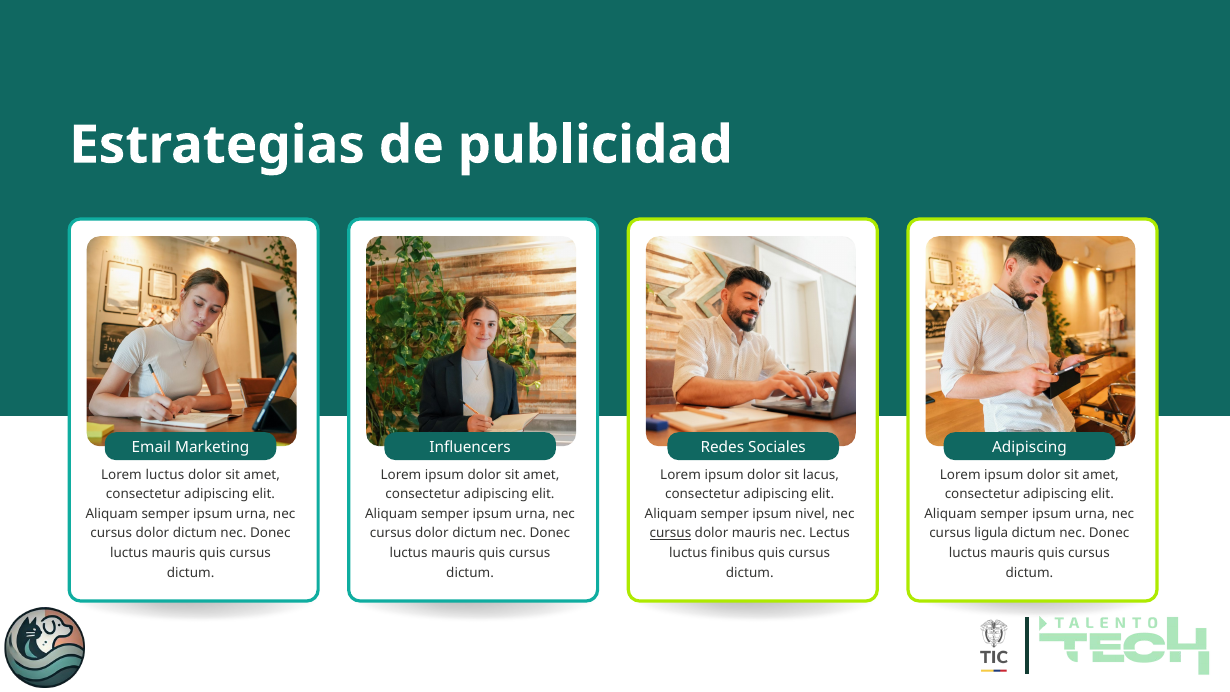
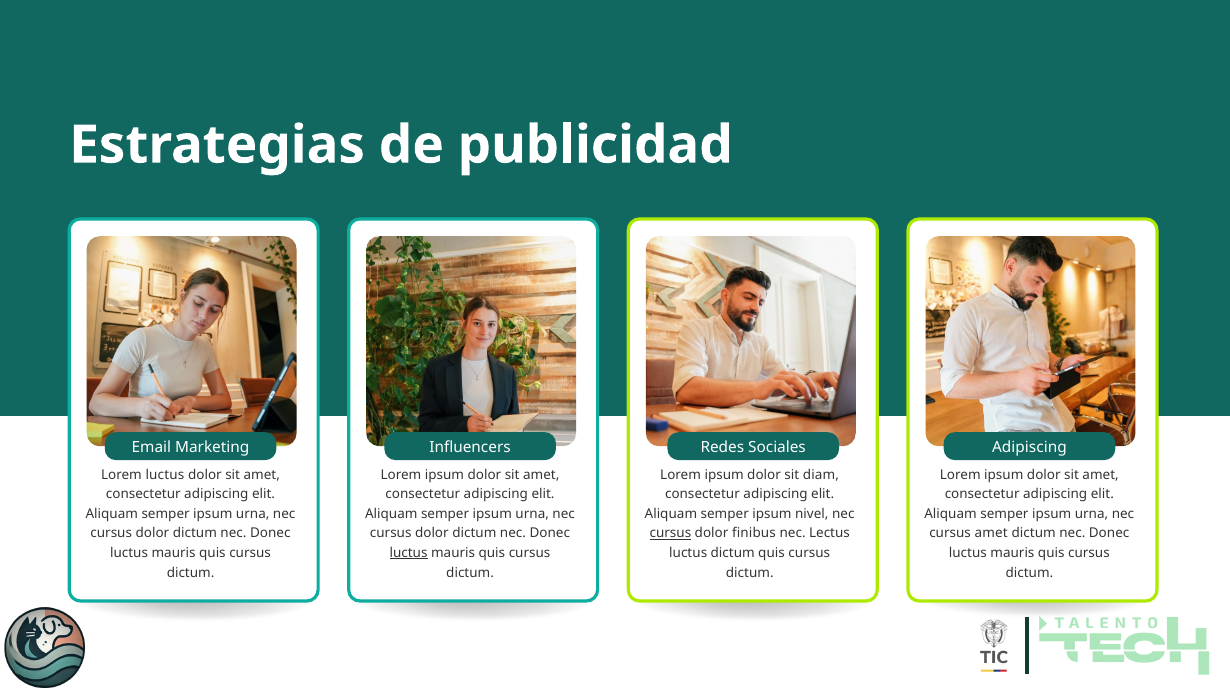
lacus: lacus -> diam
dolor mauris: mauris -> finibus
cursus ligula: ligula -> amet
luctus at (409, 553) underline: none -> present
luctus finibus: finibus -> dictum
